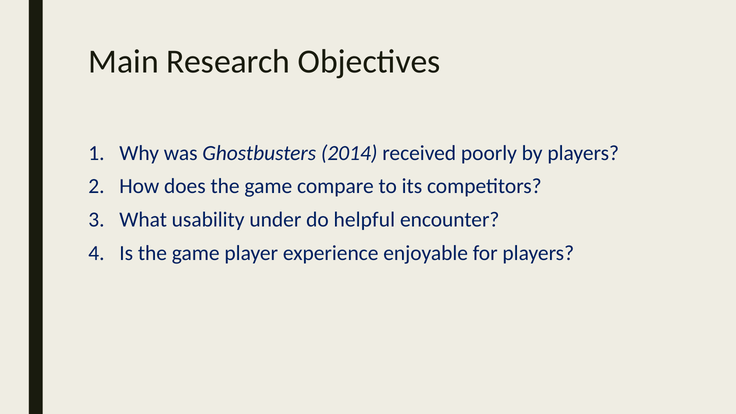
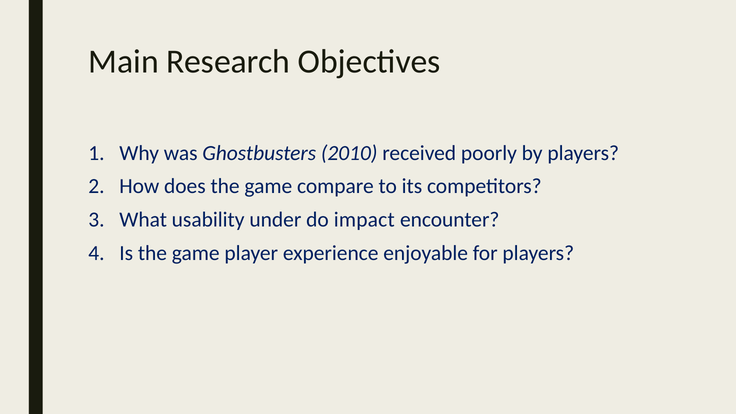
2014: 2014 -> 2010
helpful: helpful -> impact
